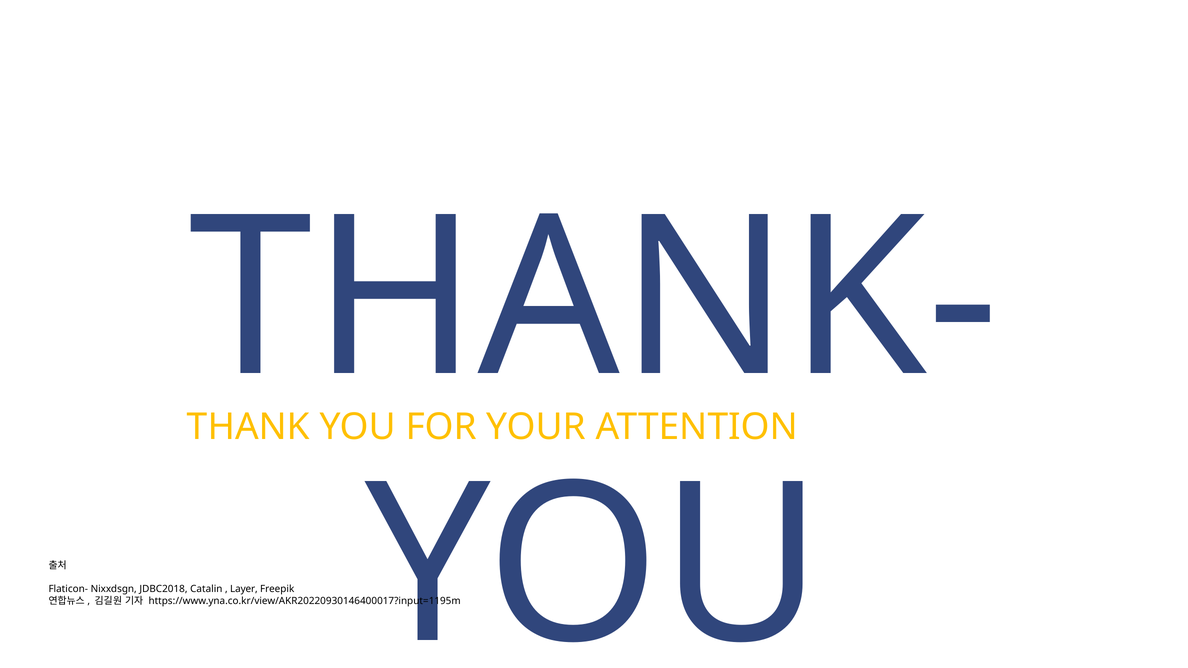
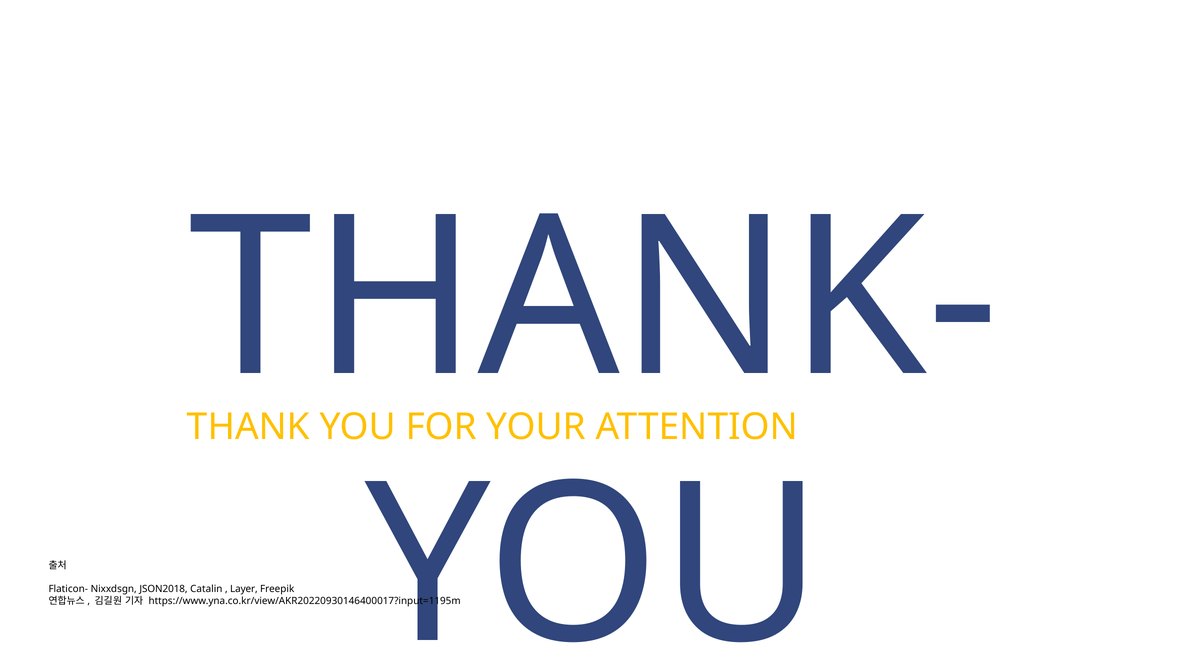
JDBC2018: JDBC2018 -> JSON2018
